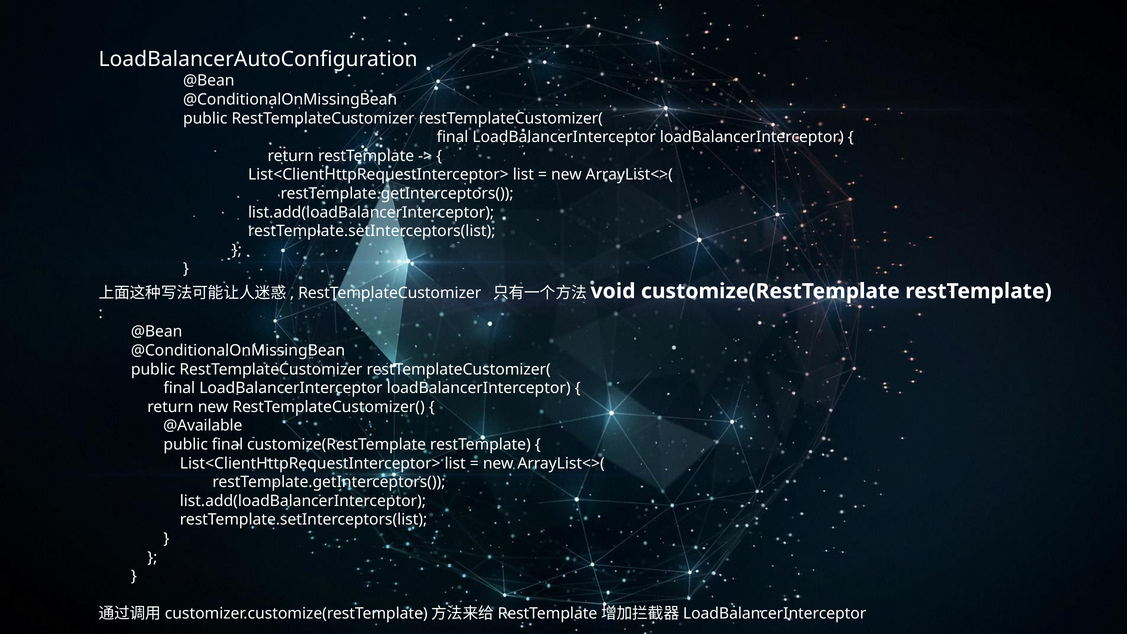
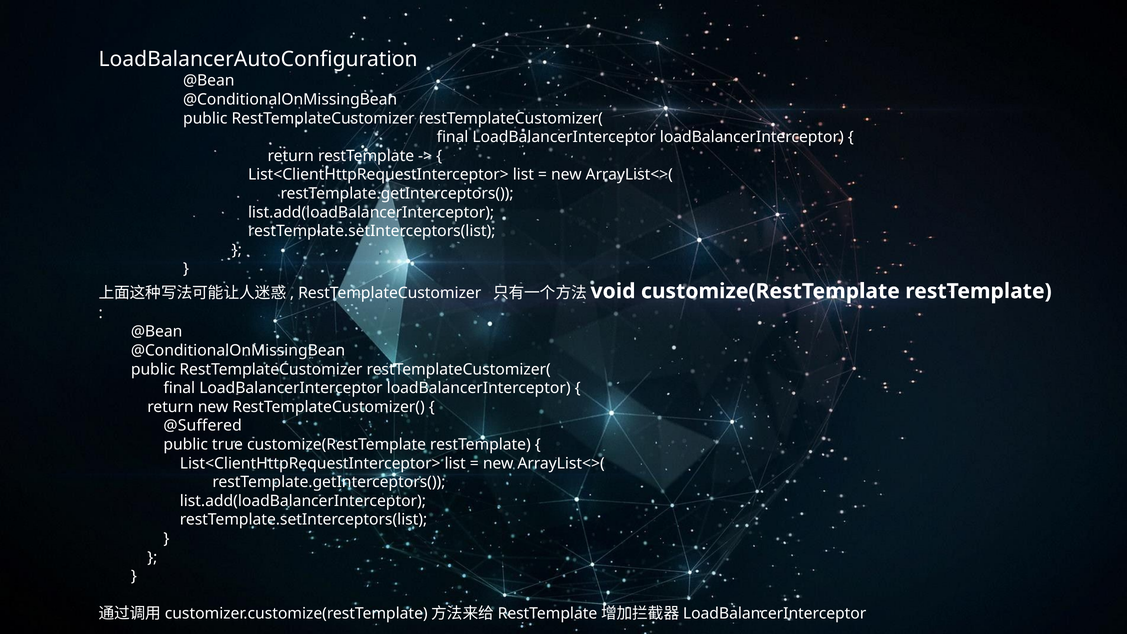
@Available: @Available -> @Suffered
public final: final -> true
